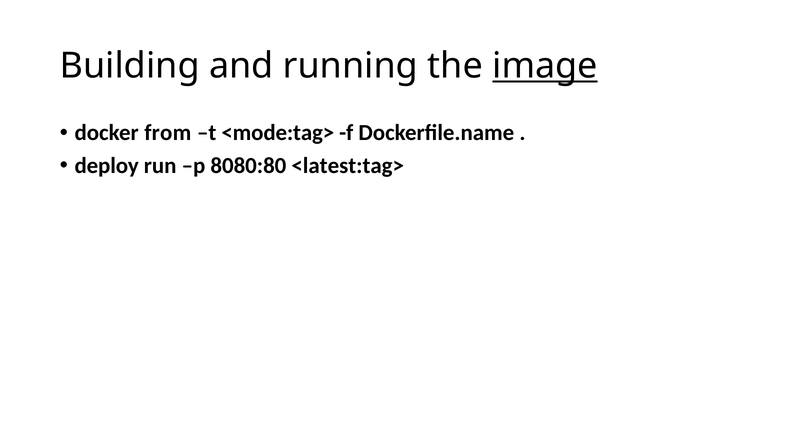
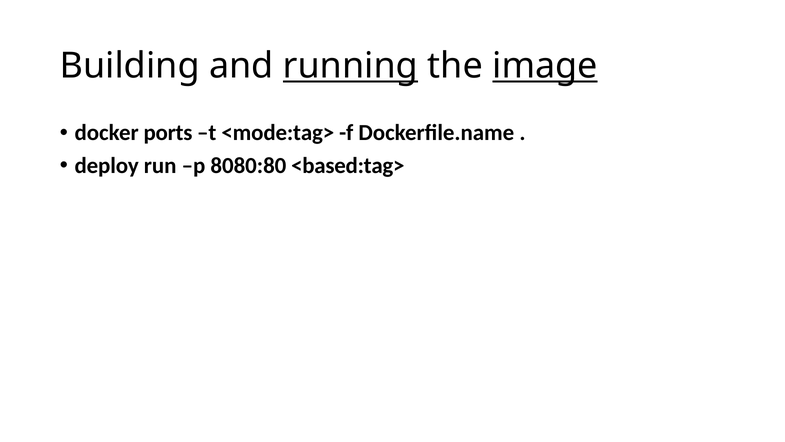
running underline: none -> present
from: from -> ports
<latest:tag>: <latest:tag> -> <based:tag>
